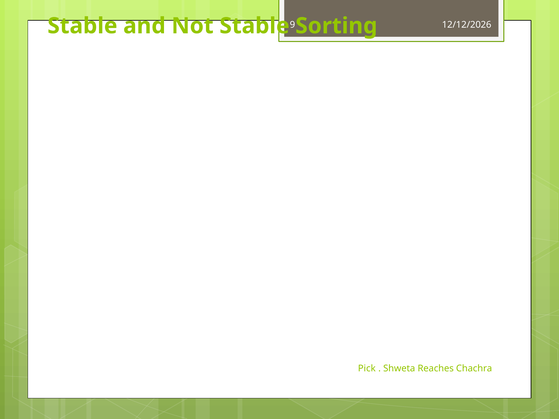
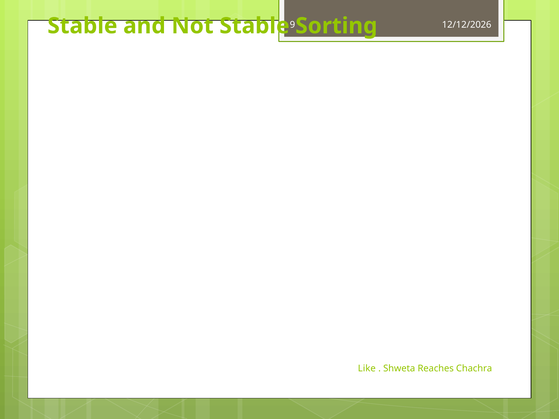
Pick: Pick -> Like
